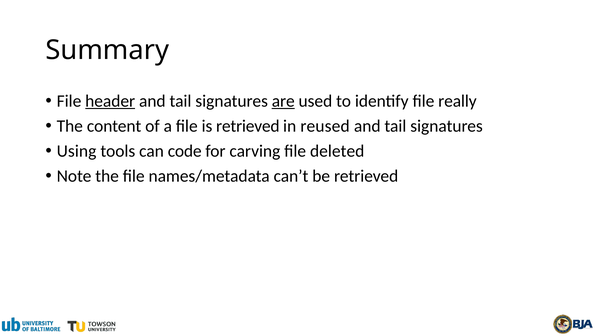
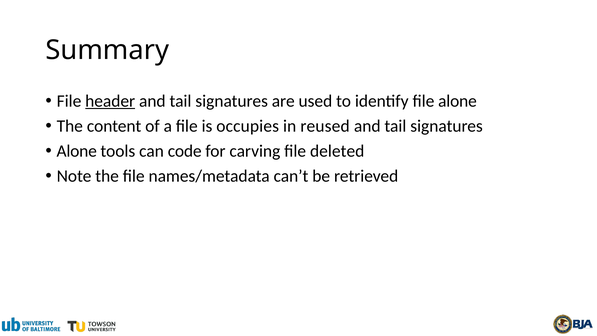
are underline: present -> none
file really: really -> alone
is retrieved: retrieved -> occupies
Using at (77, 151): Using -> Alone
